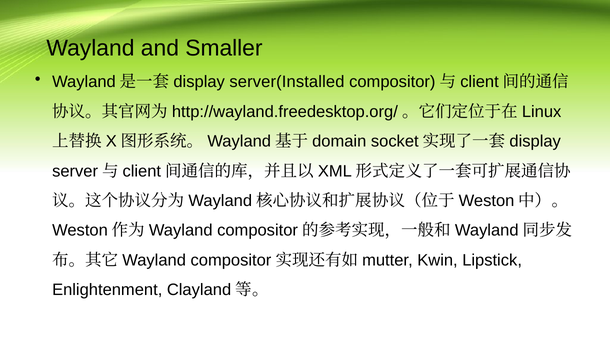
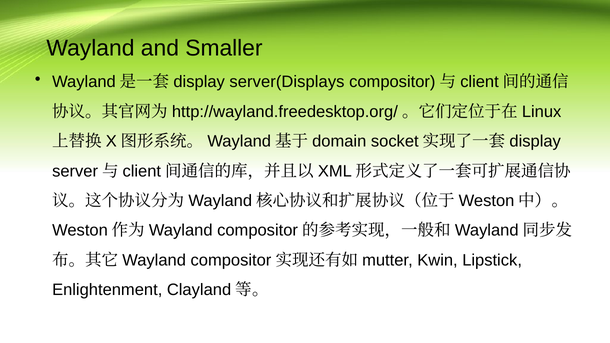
server(Installed: server(Installed -> server(Displays
